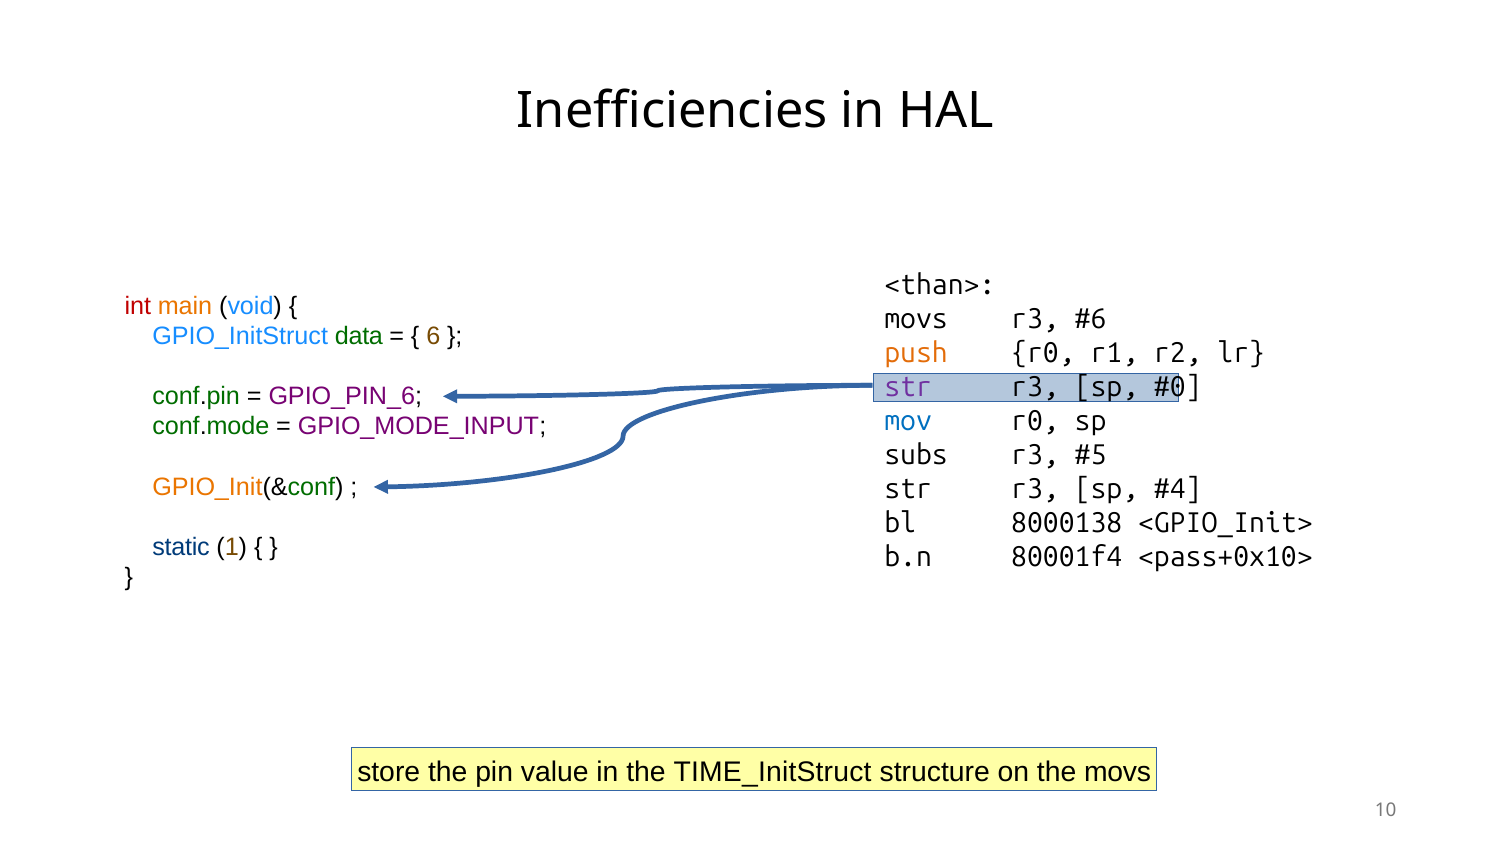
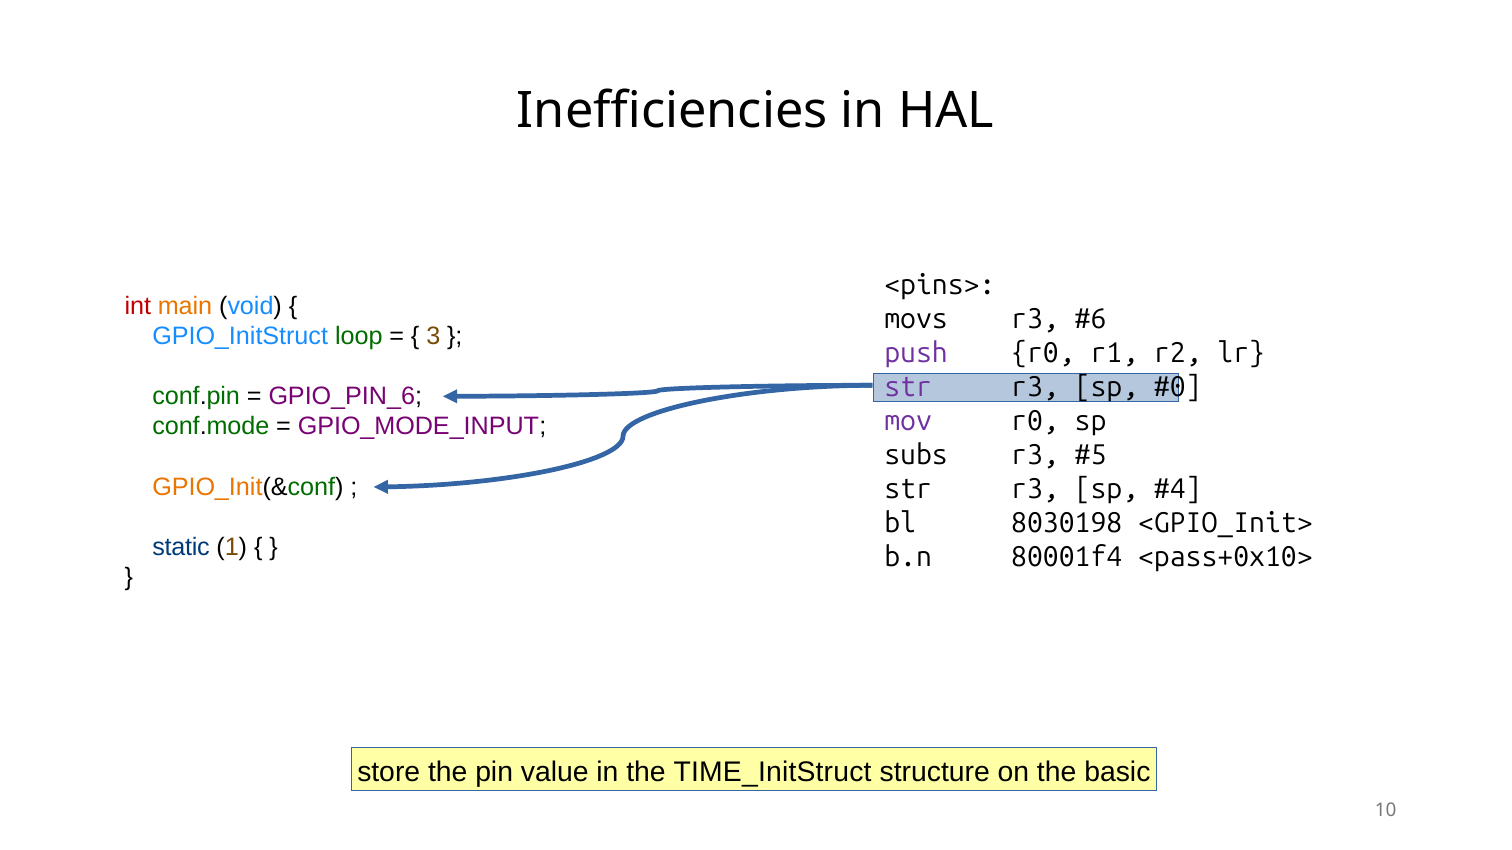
<than>: <than> -> <pins>
data: data -> loop
6: 6 -> 3
push colour: orange -> purple
mov colour: blue -> purple
8000138: 8000138 -> 8030198
the movs: movs -> basic
